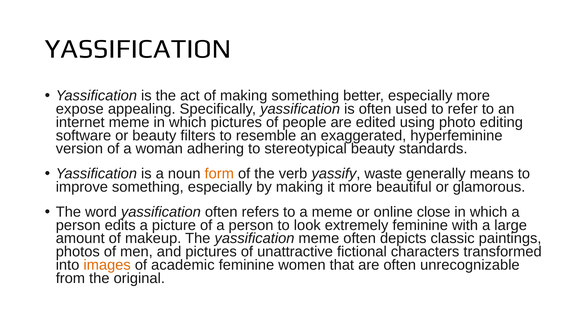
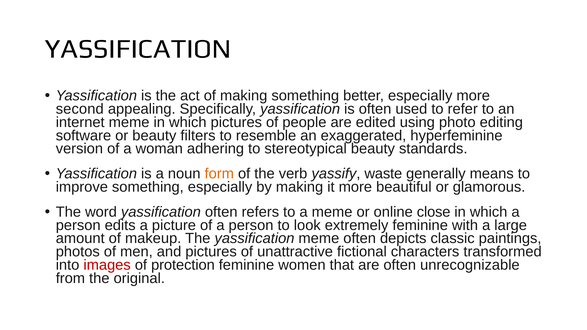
expose: expose -> second
images colour: orange -> red
academic: academic -> protection
